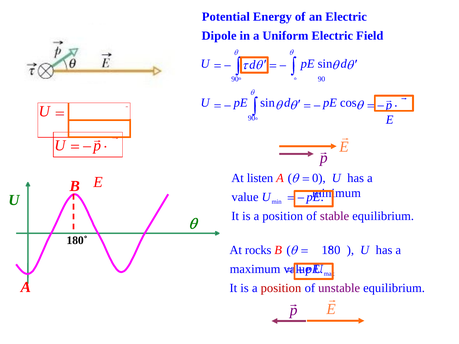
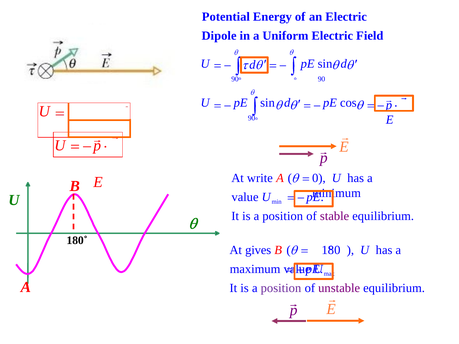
listen: listen -> write
rocks: rocks -> gives
position at (281, 288) colour: red -> purple
